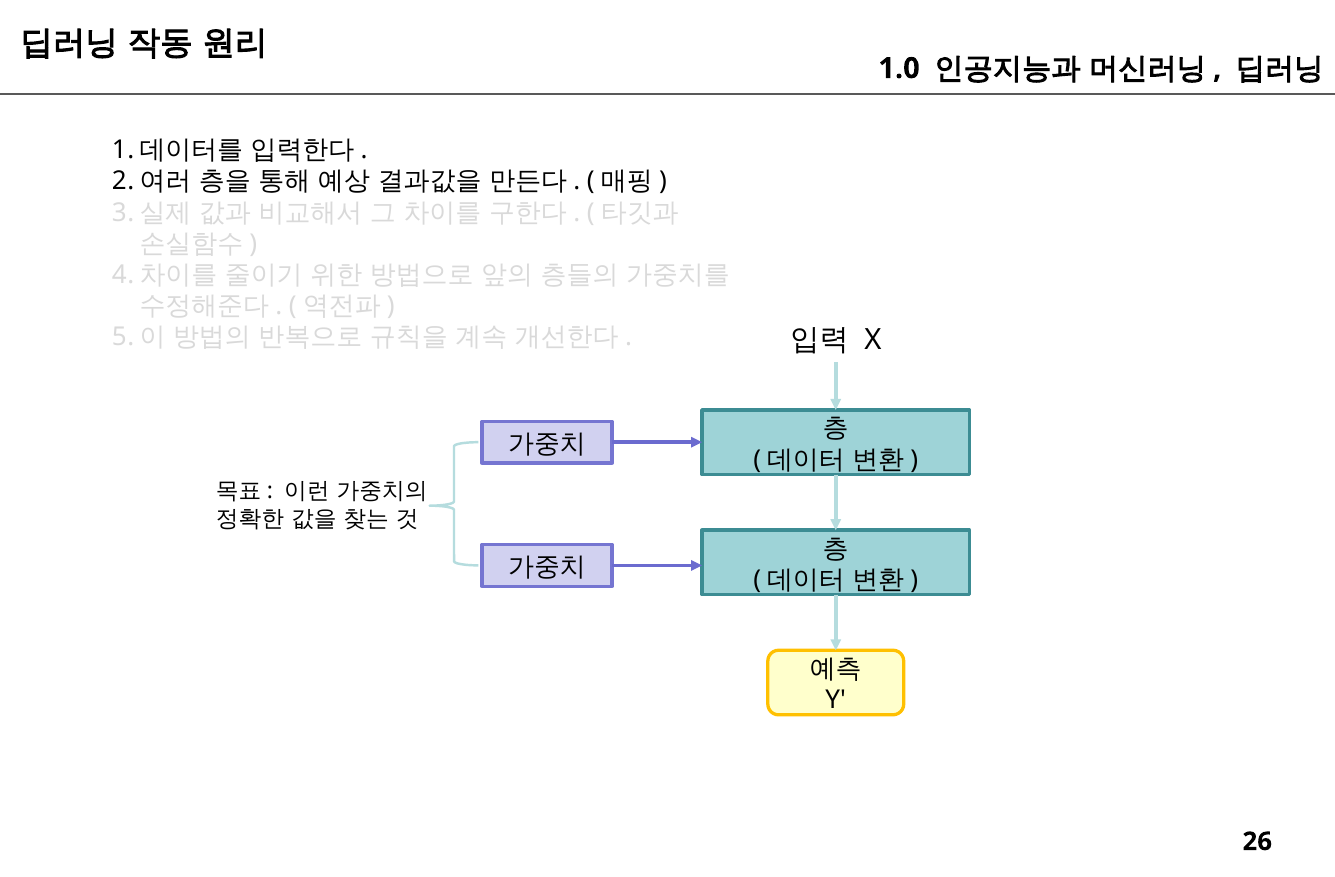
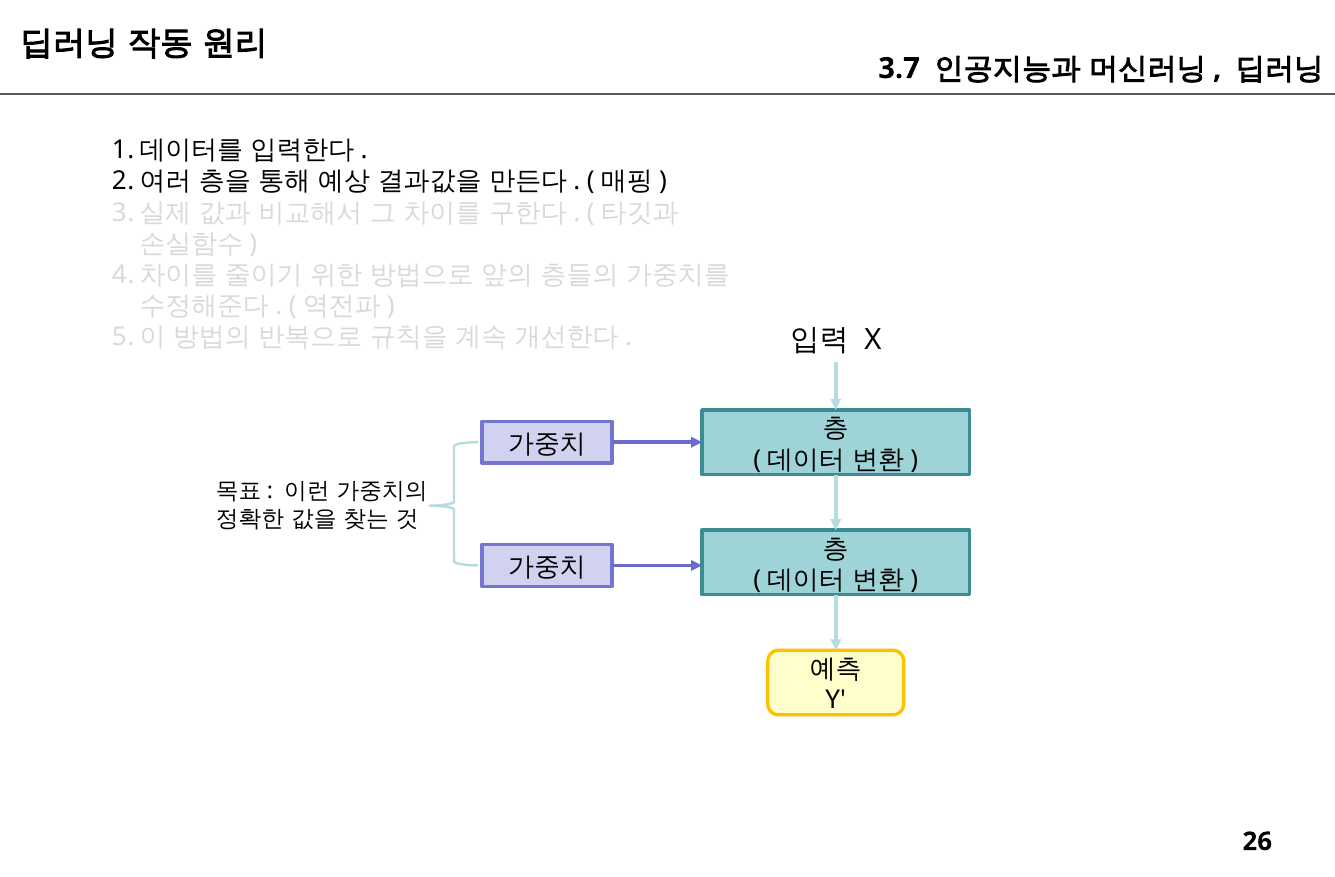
1.0: 1.0 -> 3.7
